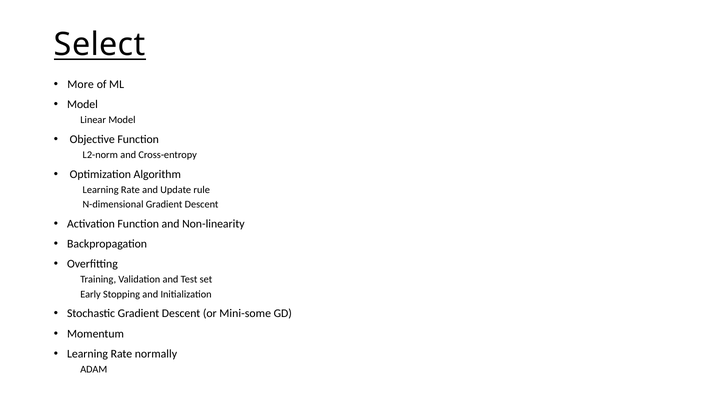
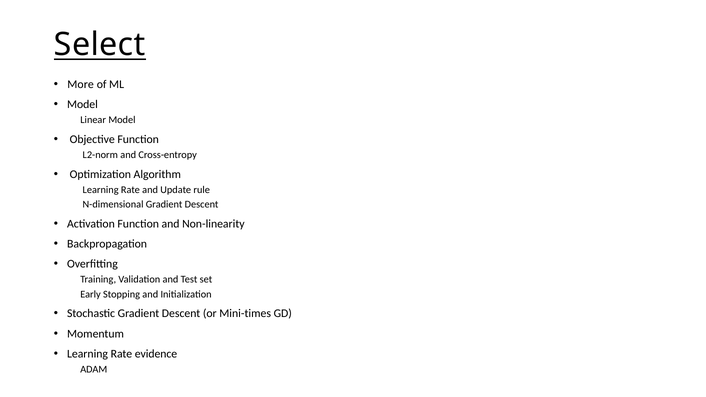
Mini-some: Mini-some -> Mini-times
normally: normally -> evidence
